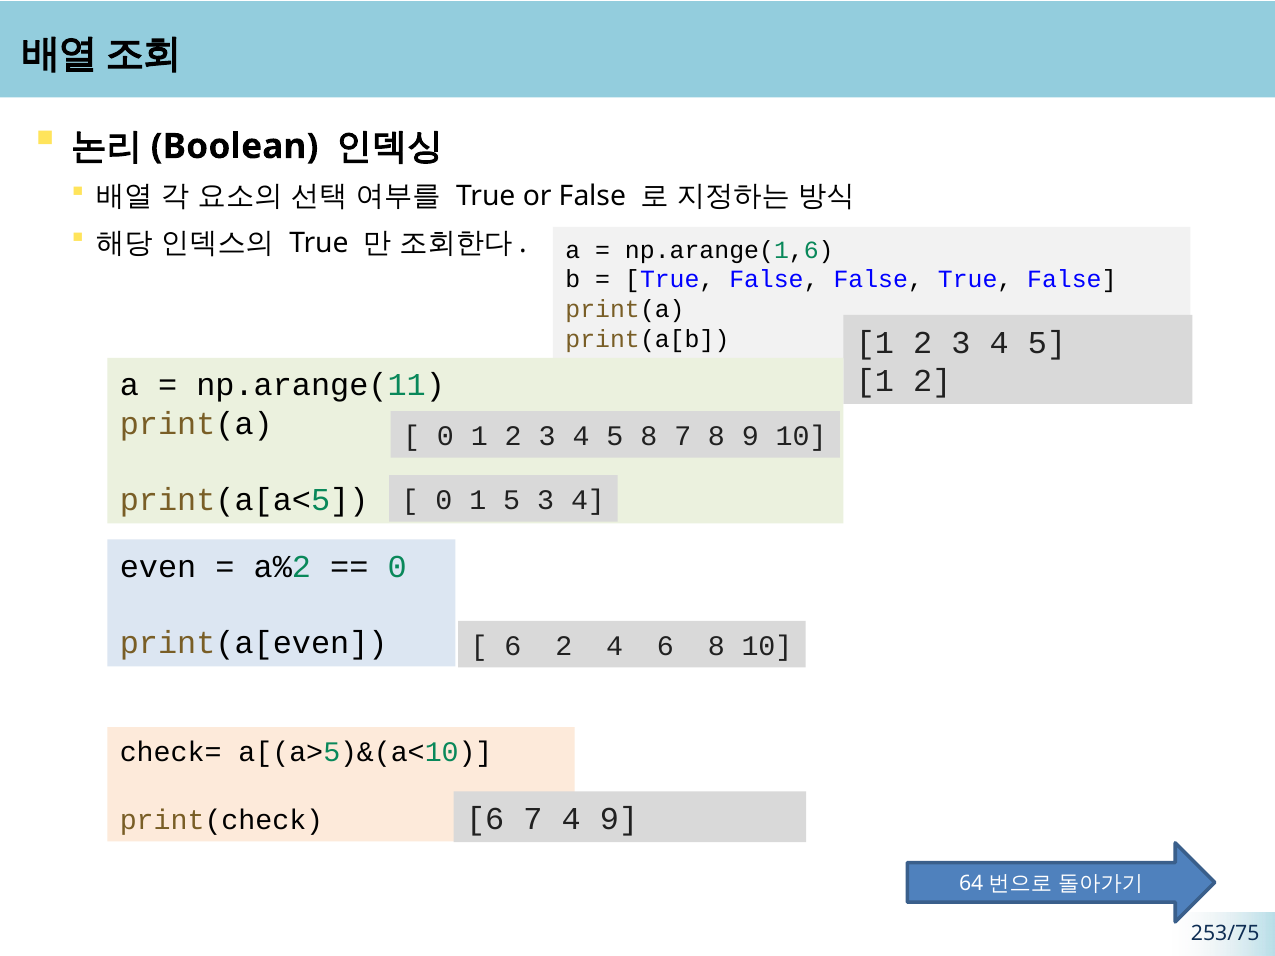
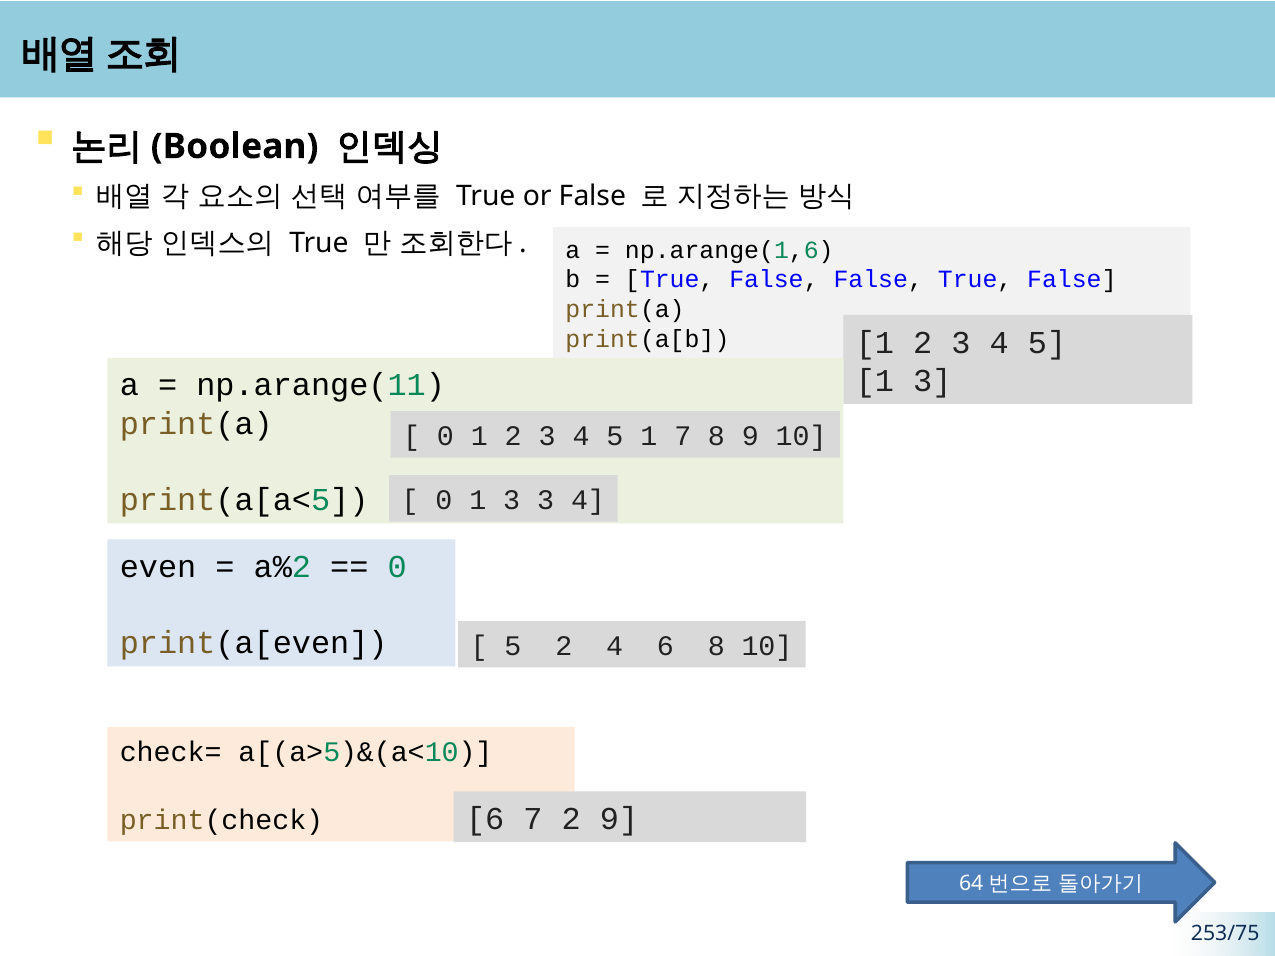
2 at (932, 381): 2 -> 3
8 at (649, 436): 8 -> 1
0 1 5: 5 -> 3
6 at (513, 646): 6 -> 5
7 4: 4 -> 2
